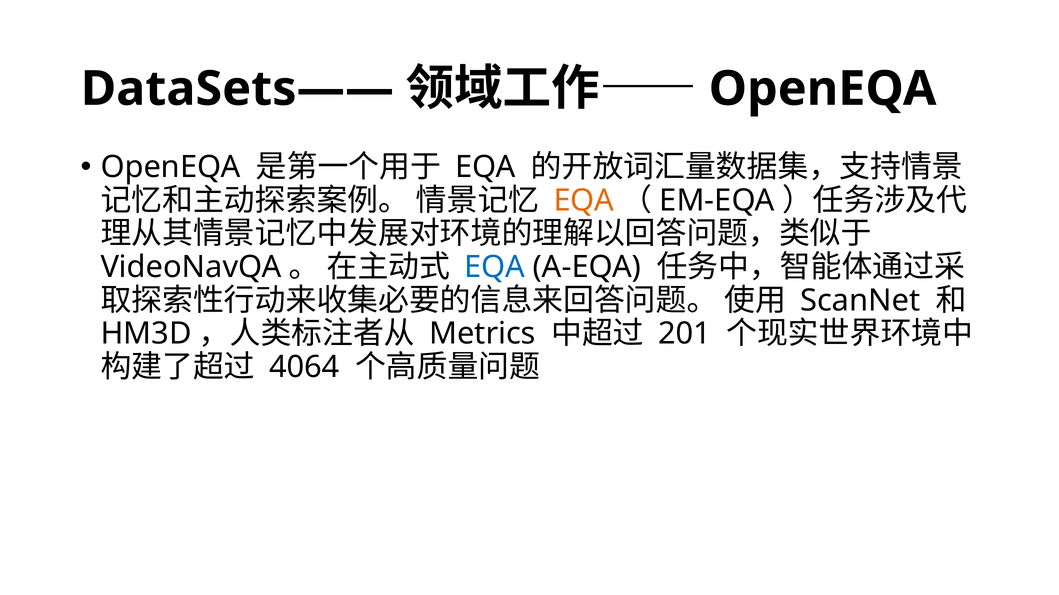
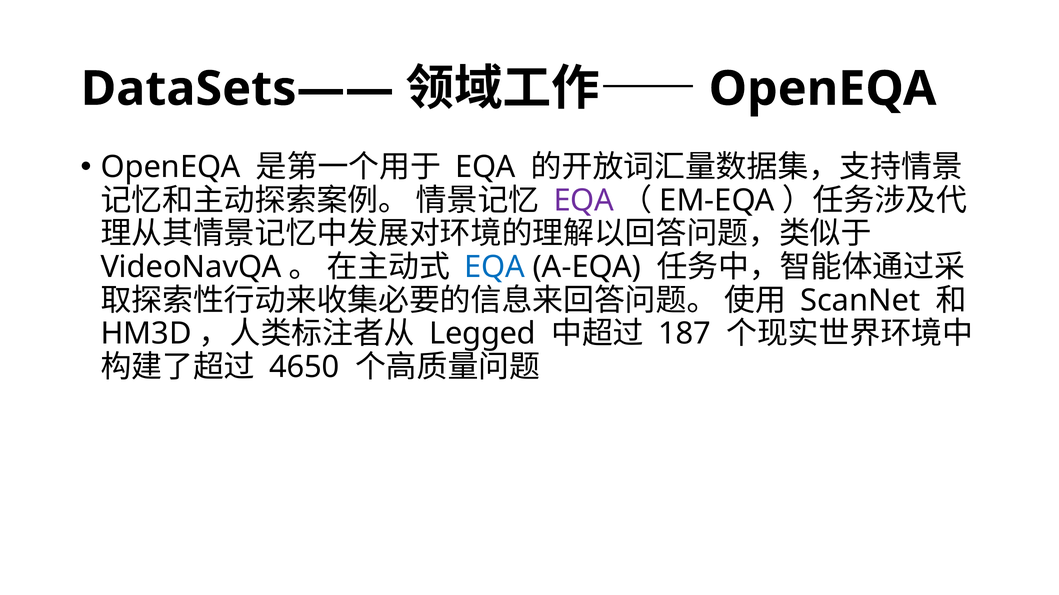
EQA at (584, 201) colour: orange -> purple
Metrics: Metrics -> Legged
201: 201 -> 187
4064: 4064 -> 4650
